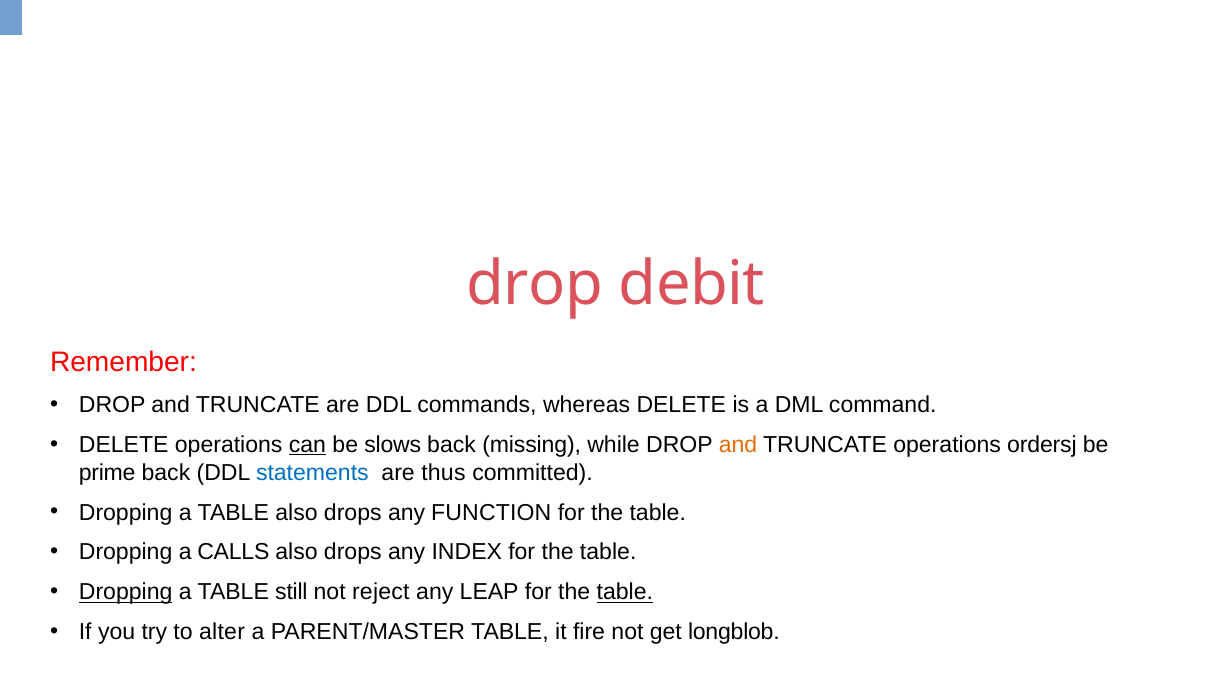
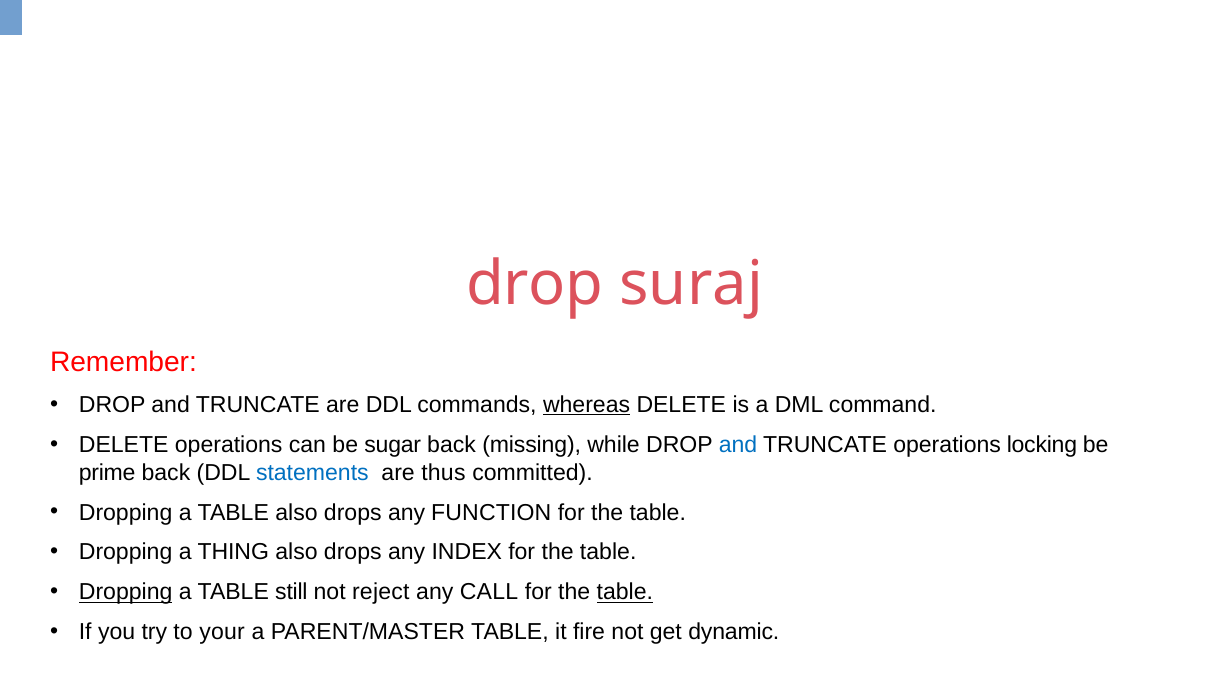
debit: debit -> suraj
whereas underline: none -> present
can underline: present -> none
slows: slows -> sugar
and at (738, 445) colour: orange -> blue
ordersj: ordersj -> locking
CALLS: CALLS -> THING
LEAP: LEAP -> CALL
alter: alter -> your
longblob: longblob -> dynamic
